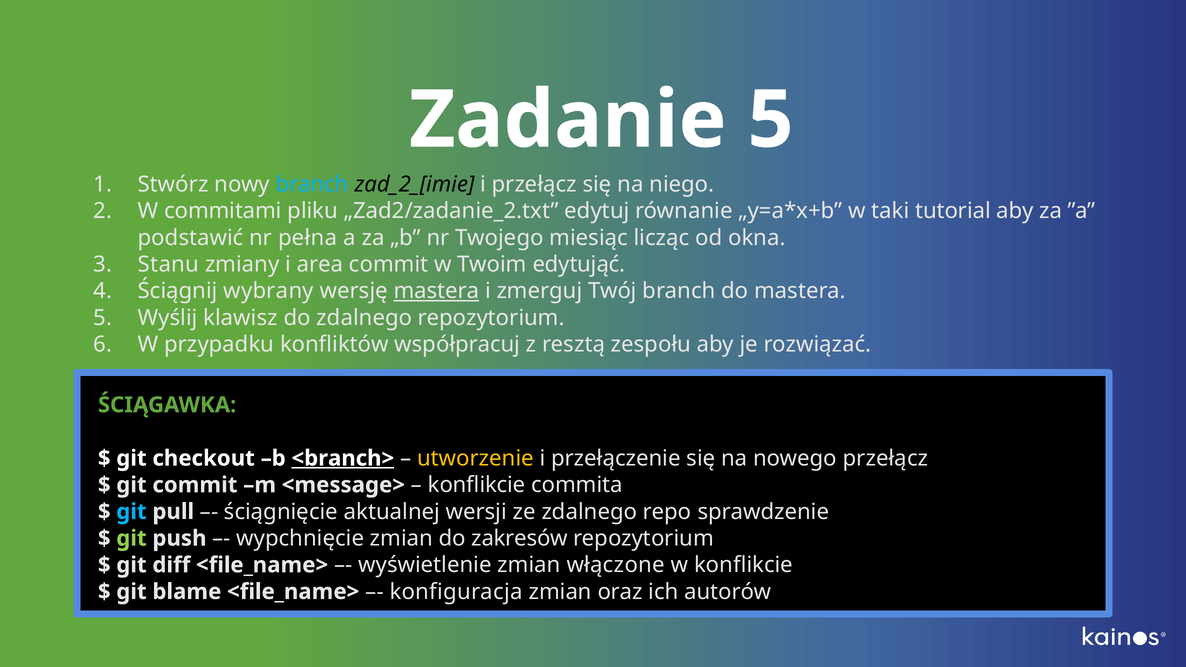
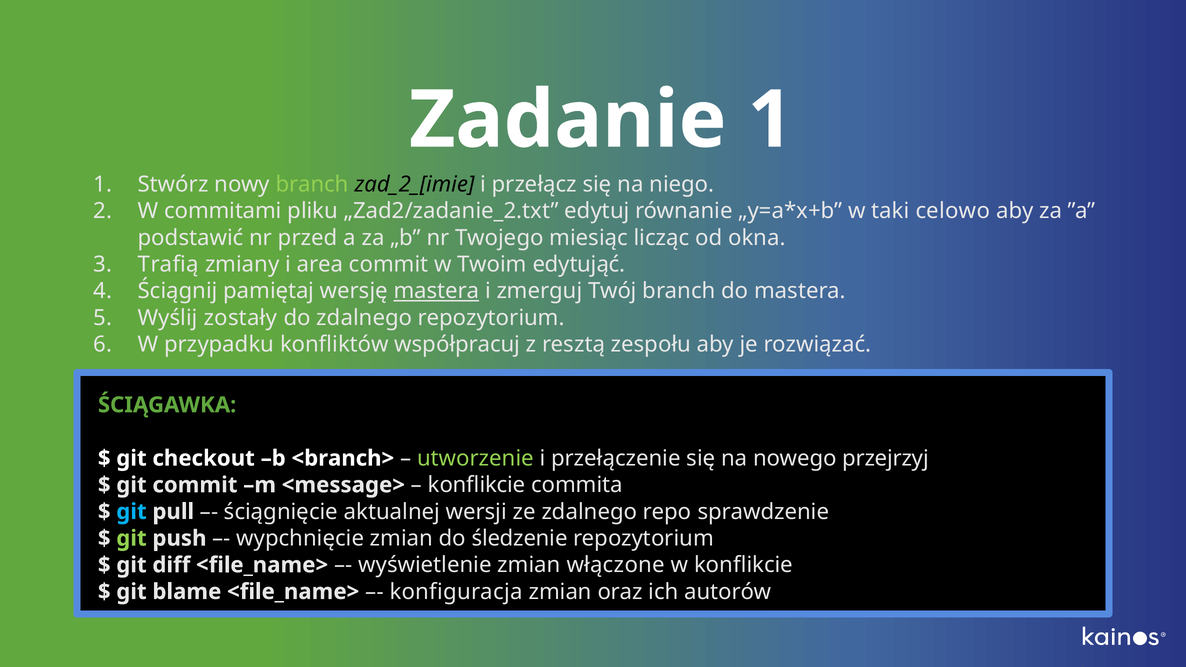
5 at (771, 120): 5 -> 1
branch at (312, 184) colour: light blue -> light green
tutorial: tutorial -> celowo
pełna: pełna -> przed
Stanu: Stanu -> Trafią
wybrany: wybrany -> pamiętaj
klawisz: klawisz -> zostały
<branch> underline: present -> none
utworzenie colour: yellow -> light green
nowego przełącz: przełącz -> przejrzyj
zakresów: zakresów -> śledzenie
